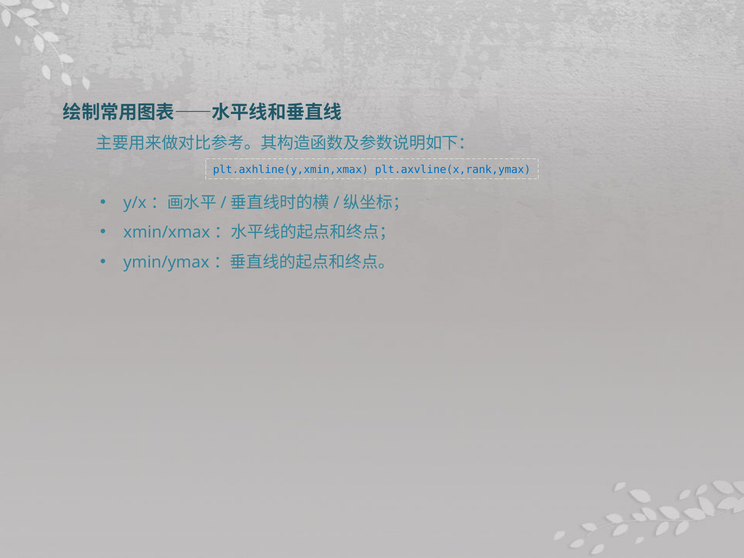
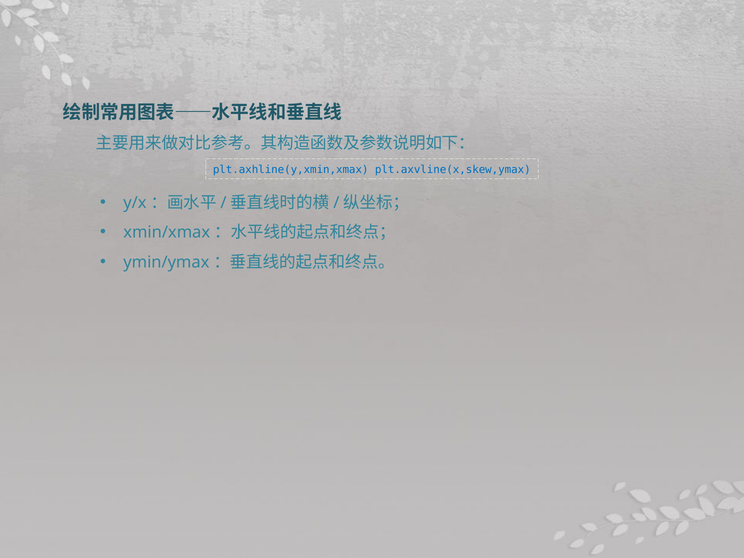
plt.axvline(x,rank,ymax: plt.axvline(x,rank,ymax -> plt.axvline(x,skew,ymax
